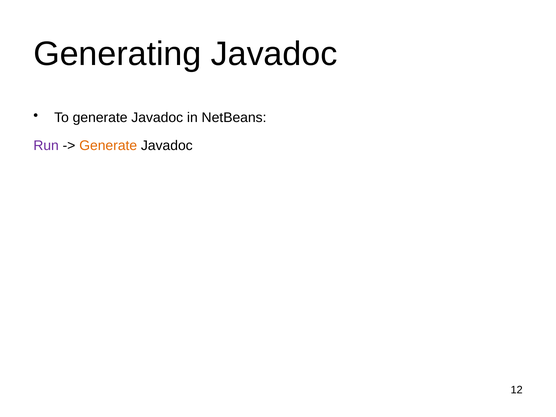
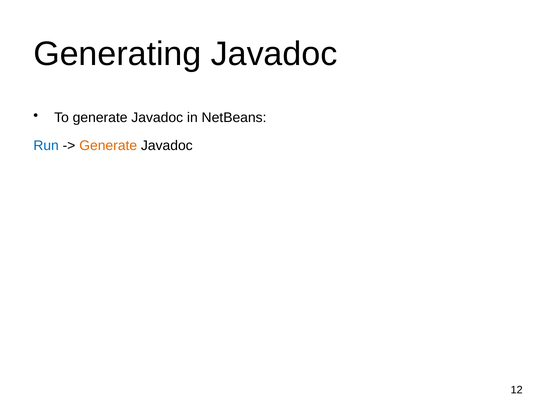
Run colour: purple -> blue
